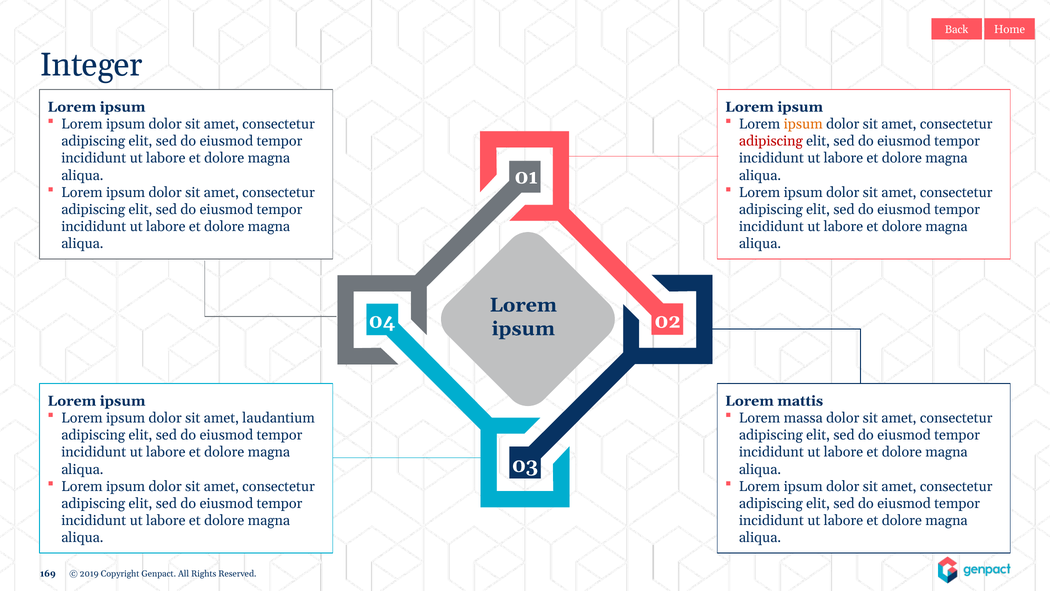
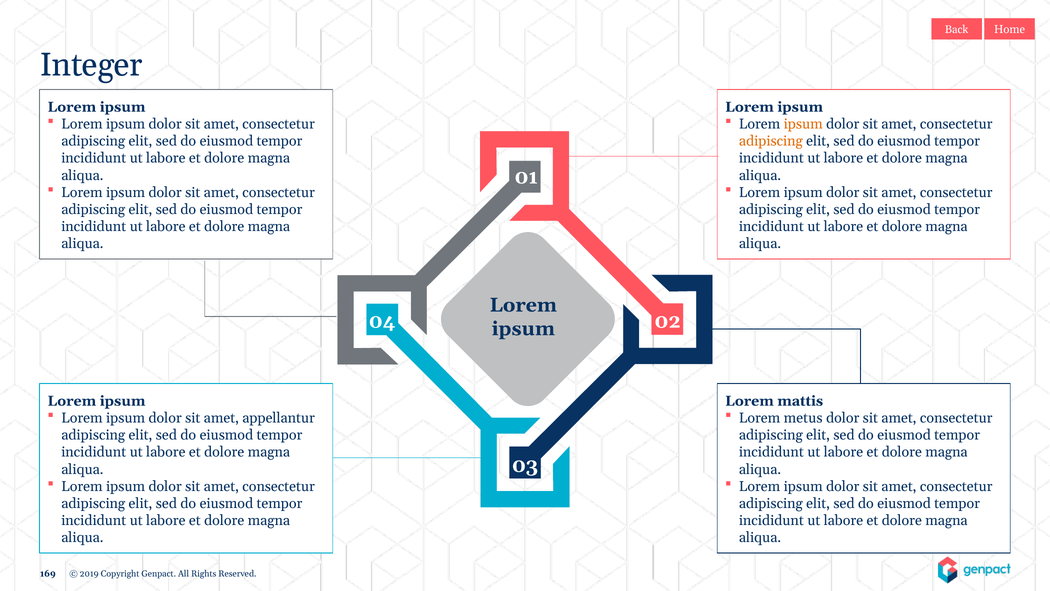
adipiscing at (771, 141) colour: red -> orange
laudantium: laudantium -> appellantur
massa: massa -> metus
